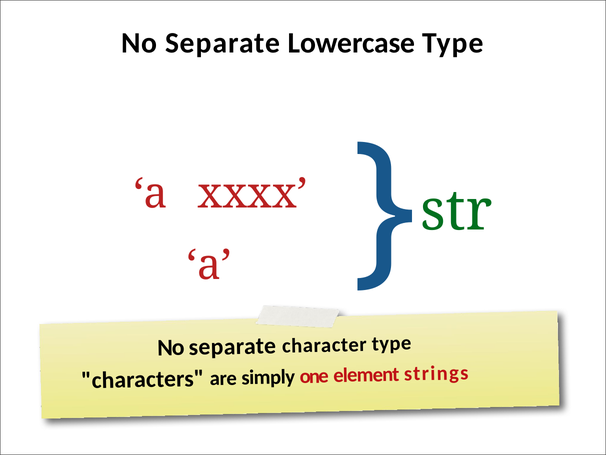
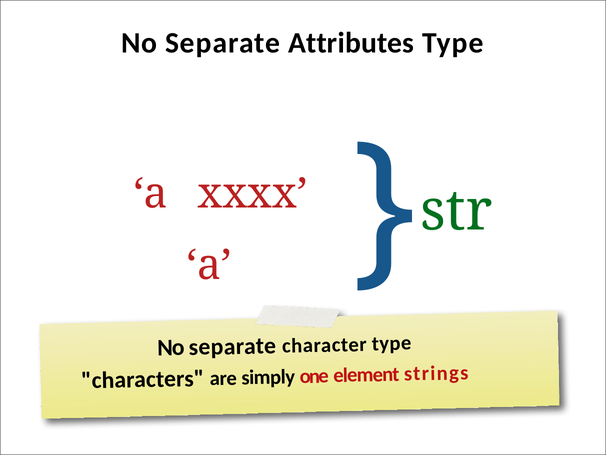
Lowercase: Lowercase -> Attributes
